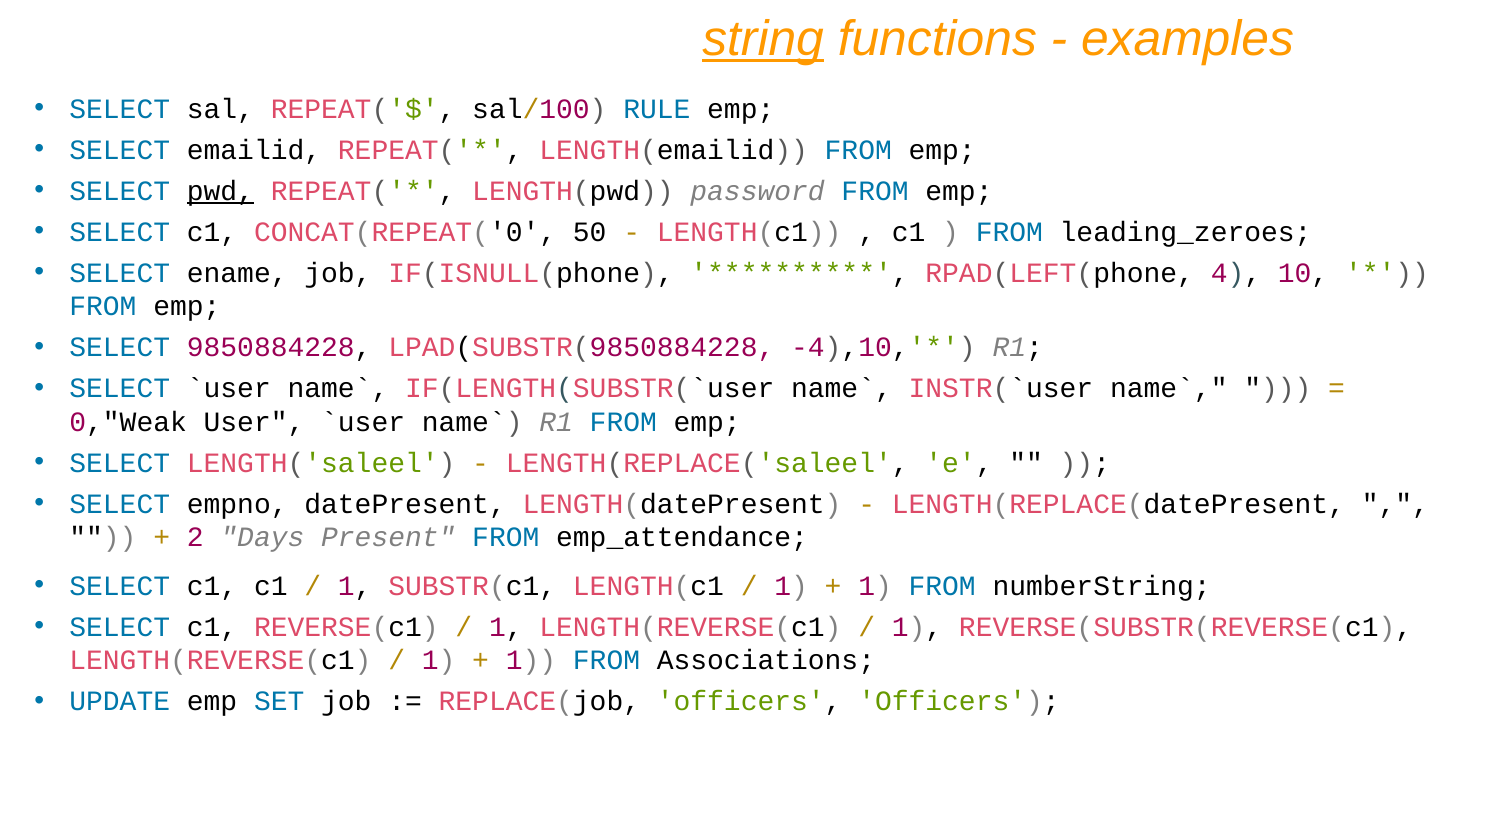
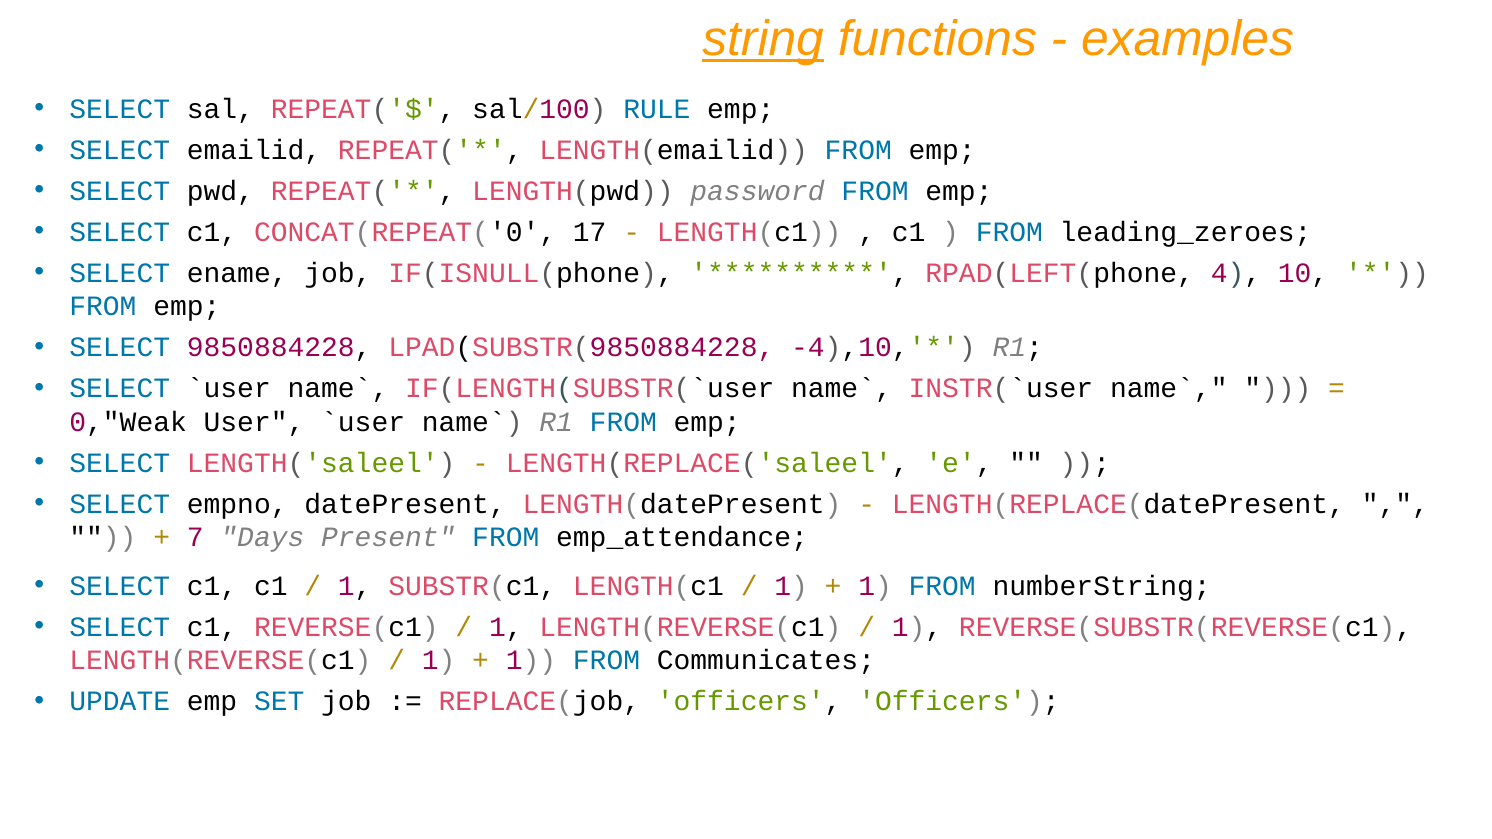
pwd underline: present -> none
50: 50 -> 17
2: 2 -> 7
Associations: Associations -> Communicates
